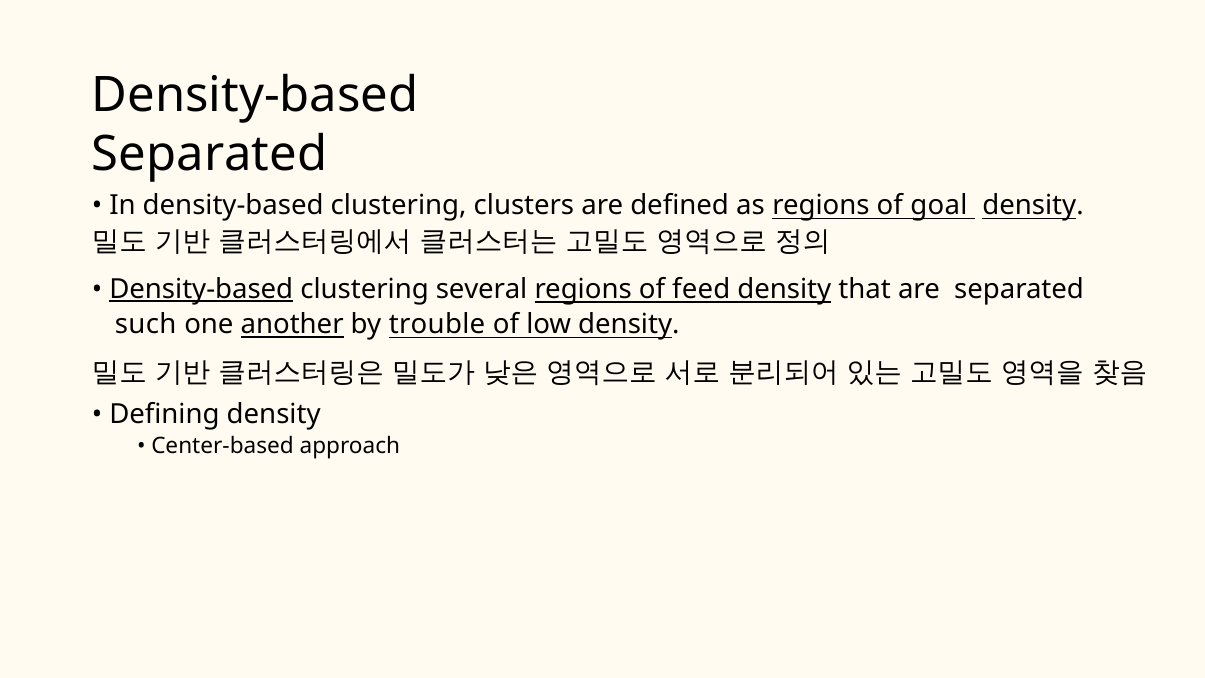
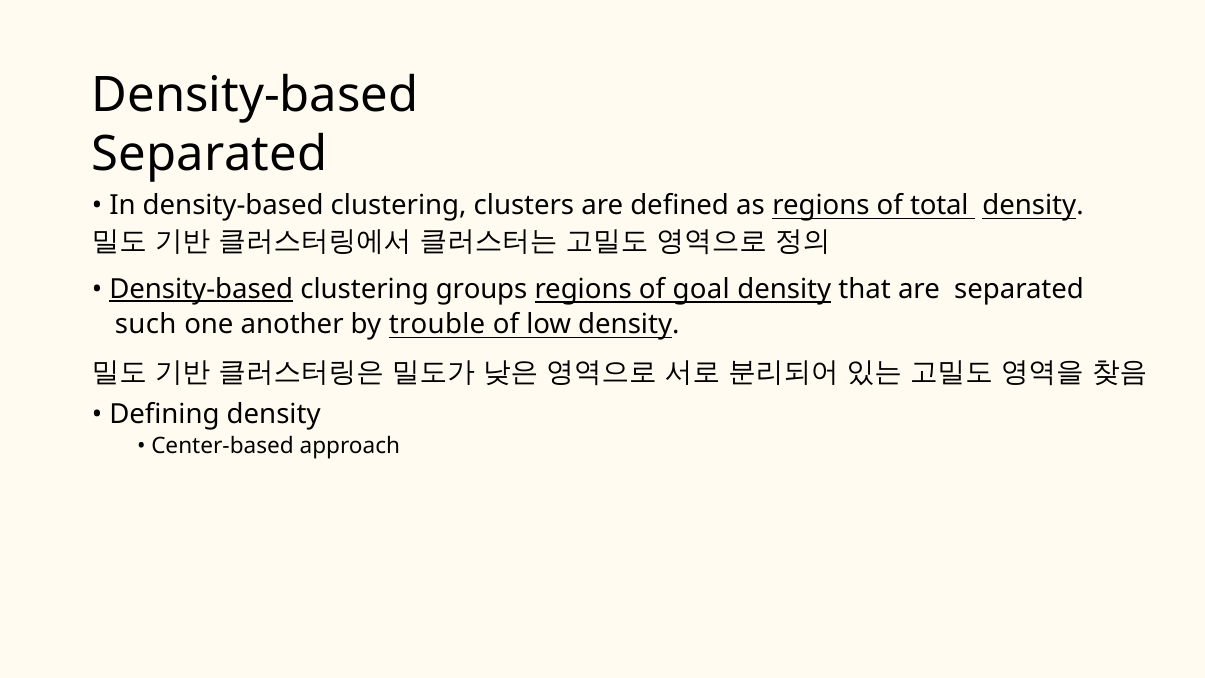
goal: goal -> total
several: several -> groups
feed: feed -> goal
another underline: present -> none
